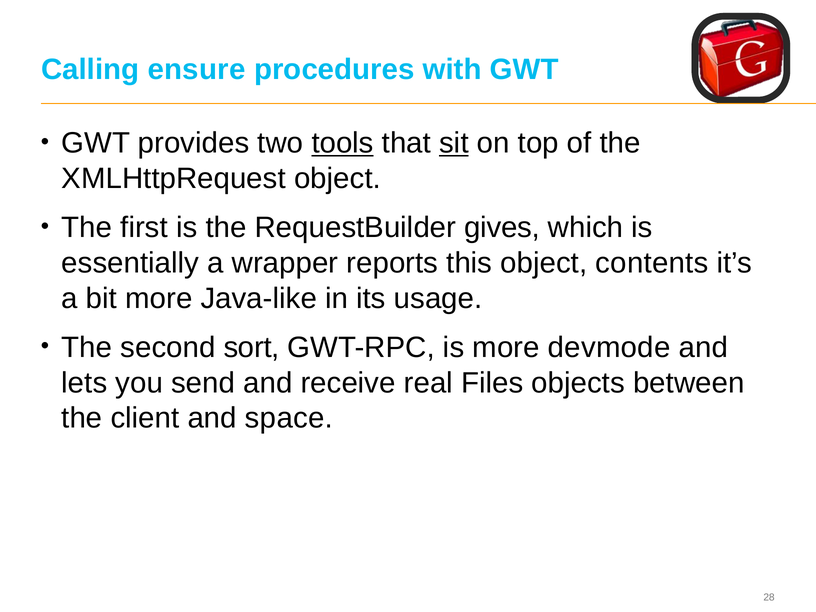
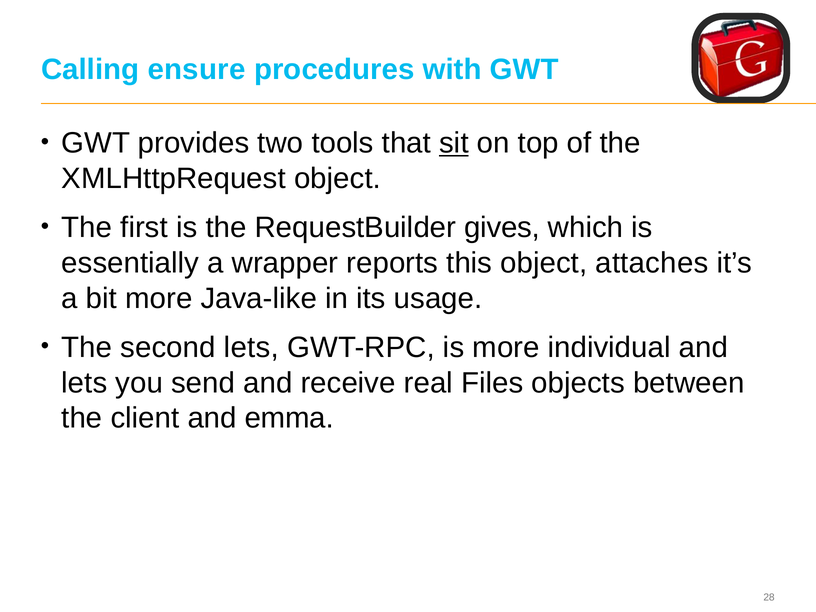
tools underline: present -> none
contents: contents -> attaches
second sort: sort -> lets
devmode: devmode -> individual
space: space -> emma
